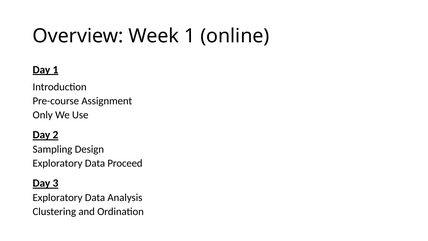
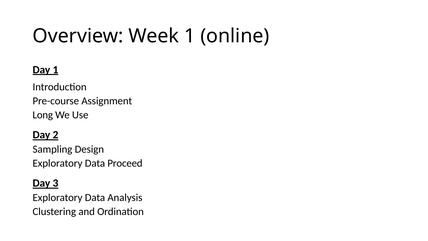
Only: Only -> Long
